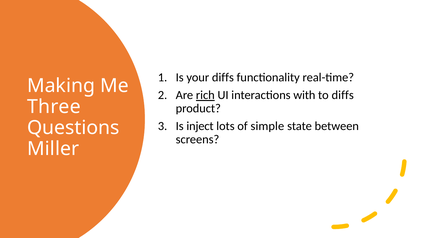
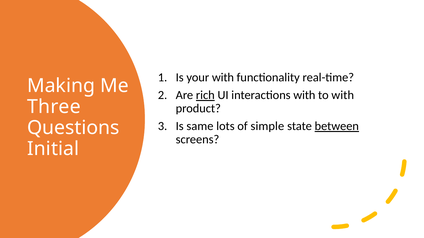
your diffs: diffs -> with
to diffs: diffs -> with
inject: inject -> same
between underline: none -> present
Miller: Miller -> Initial
